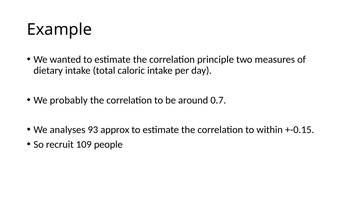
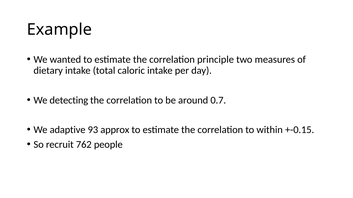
probably: probably -> detecting
analyses: analyses -> adaptive
109: 109 -> 762
